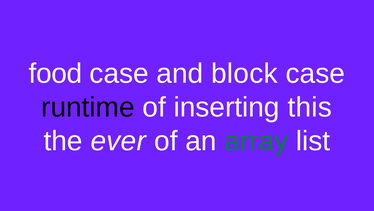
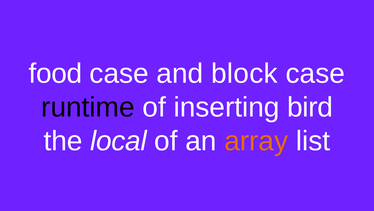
this: this -> bird
ever: ever -> local
array colour: green -> orange
